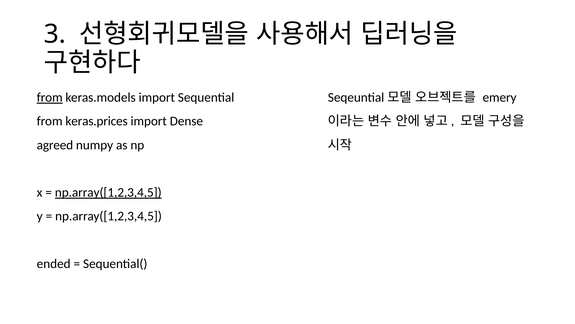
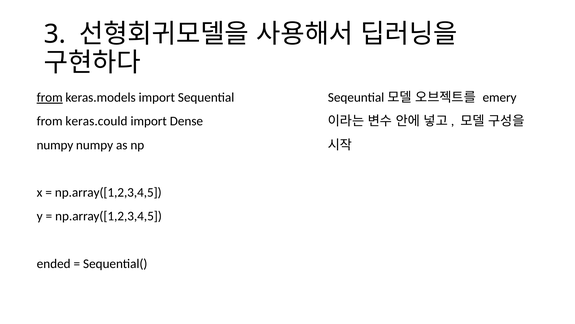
keras.prices: keras.prices -> keras.could
agreed at (55, 145): agreed -> numpy
np.array([1,2,3,4,5 at (108, 192) underline: present -> none
